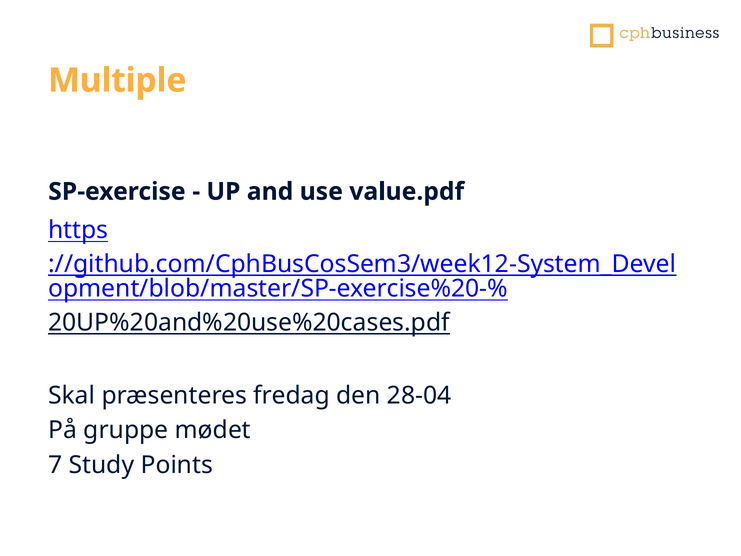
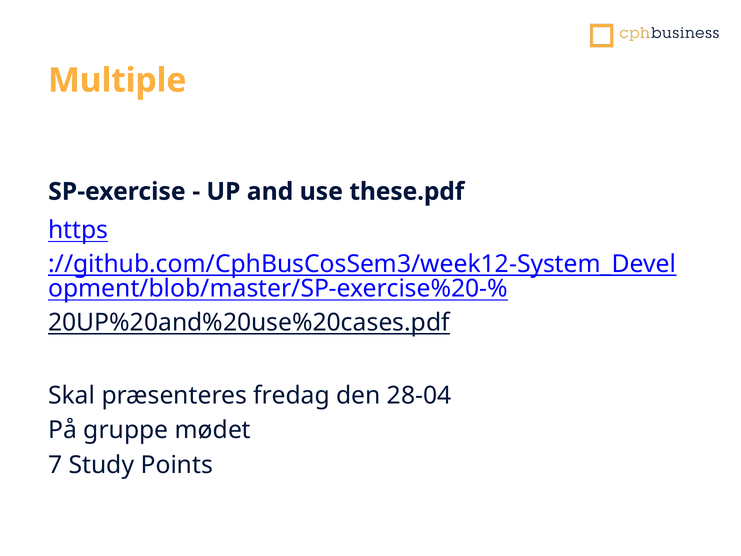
value.pdf: value.pdf -> these.pdf
